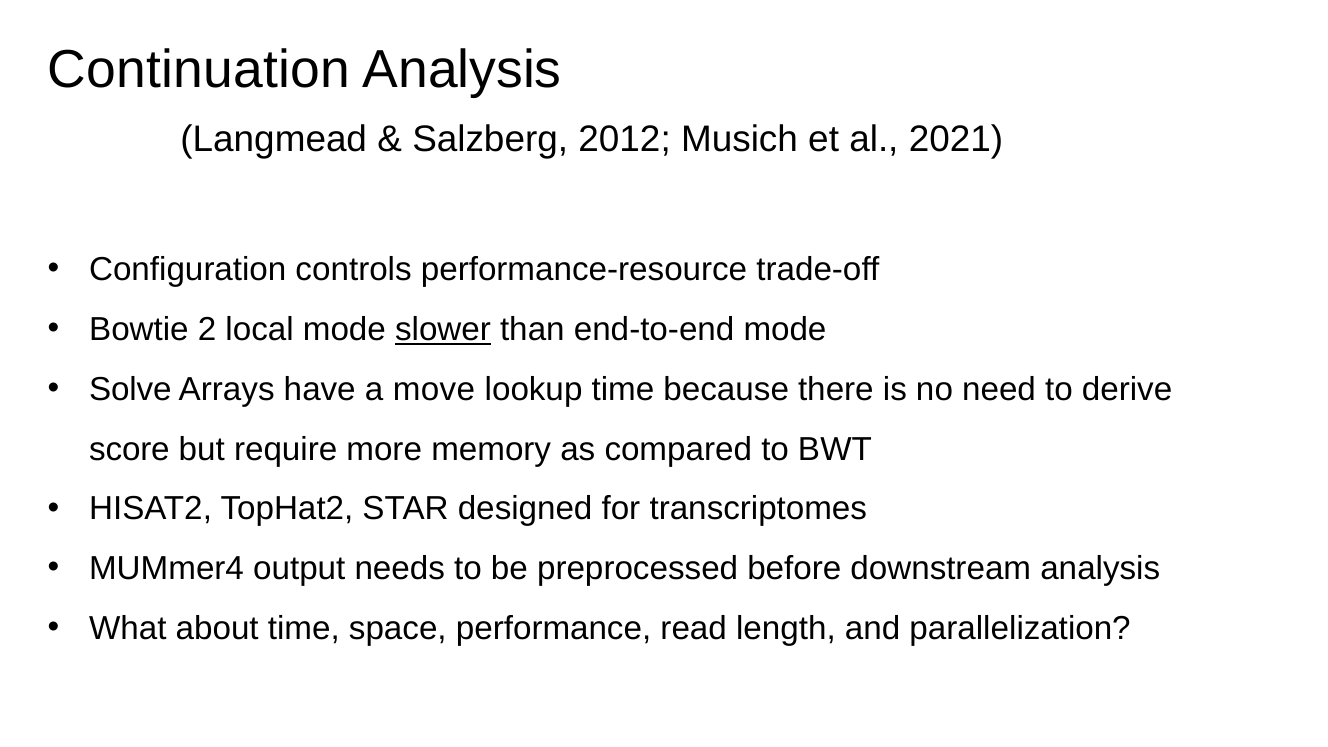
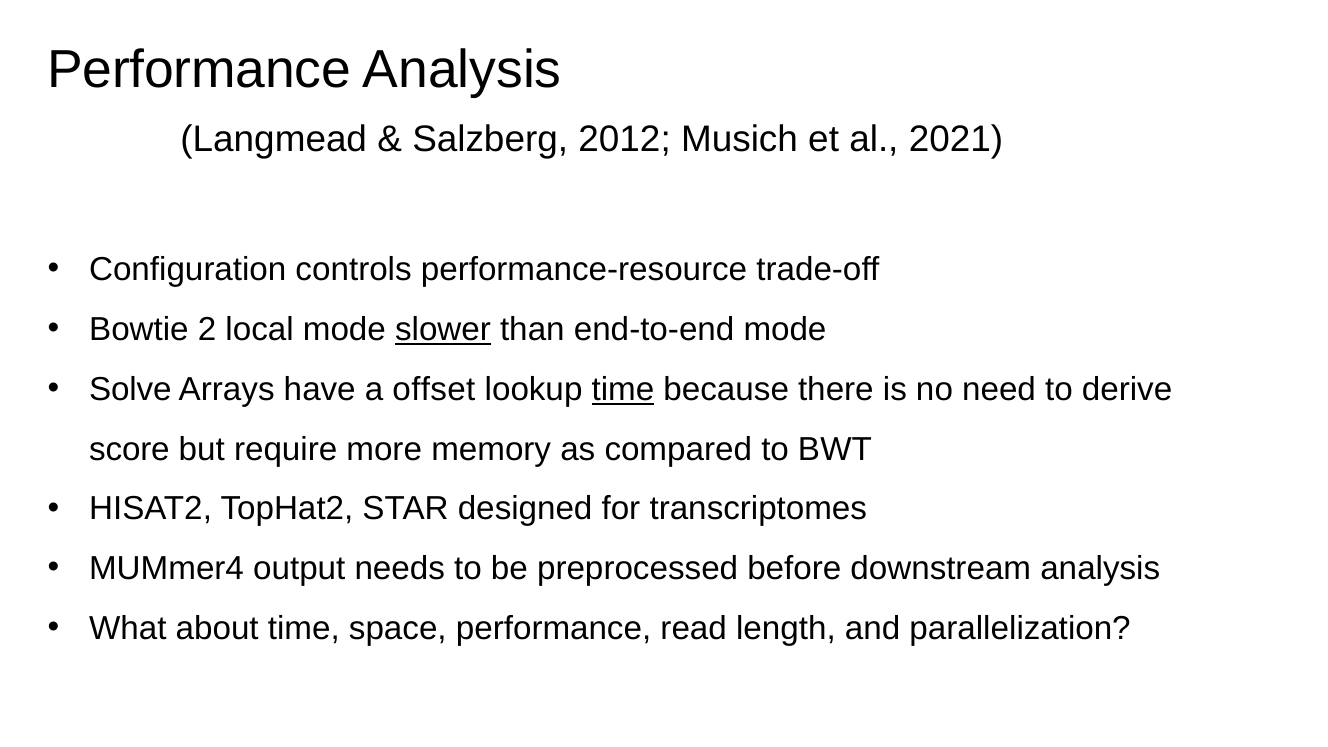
Continuation at (199, 70): Continuation -> Performance
move: move -> offset
time at (623, 389) underline: none -> present
